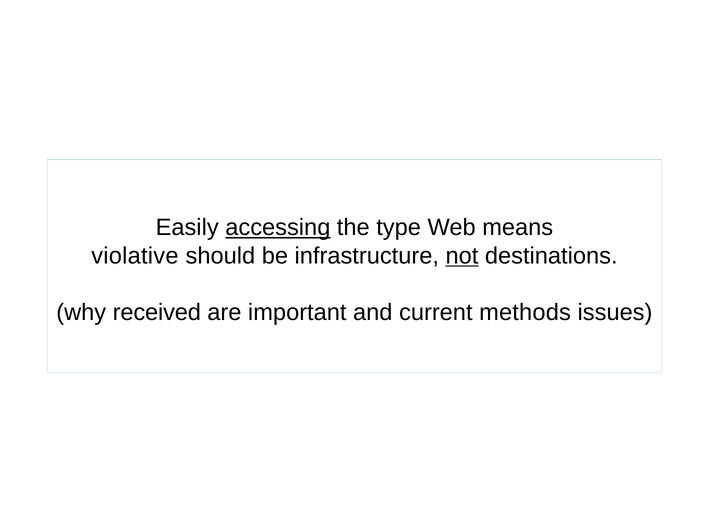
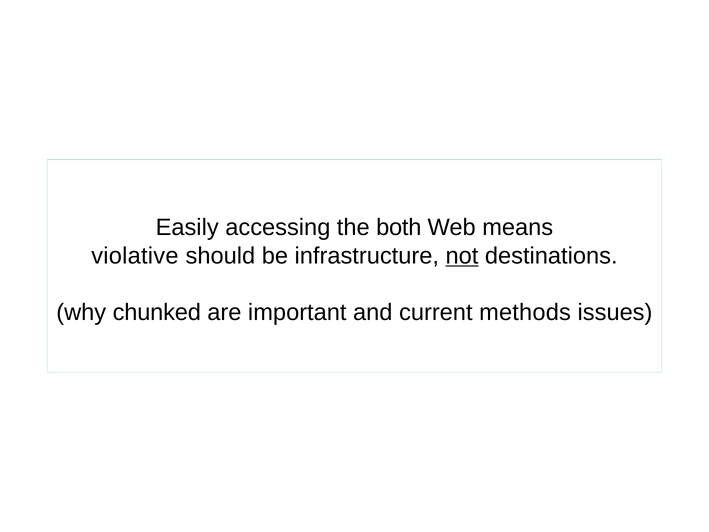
accessing underline: present -> none
type: type -> both
received: received -> chunked
